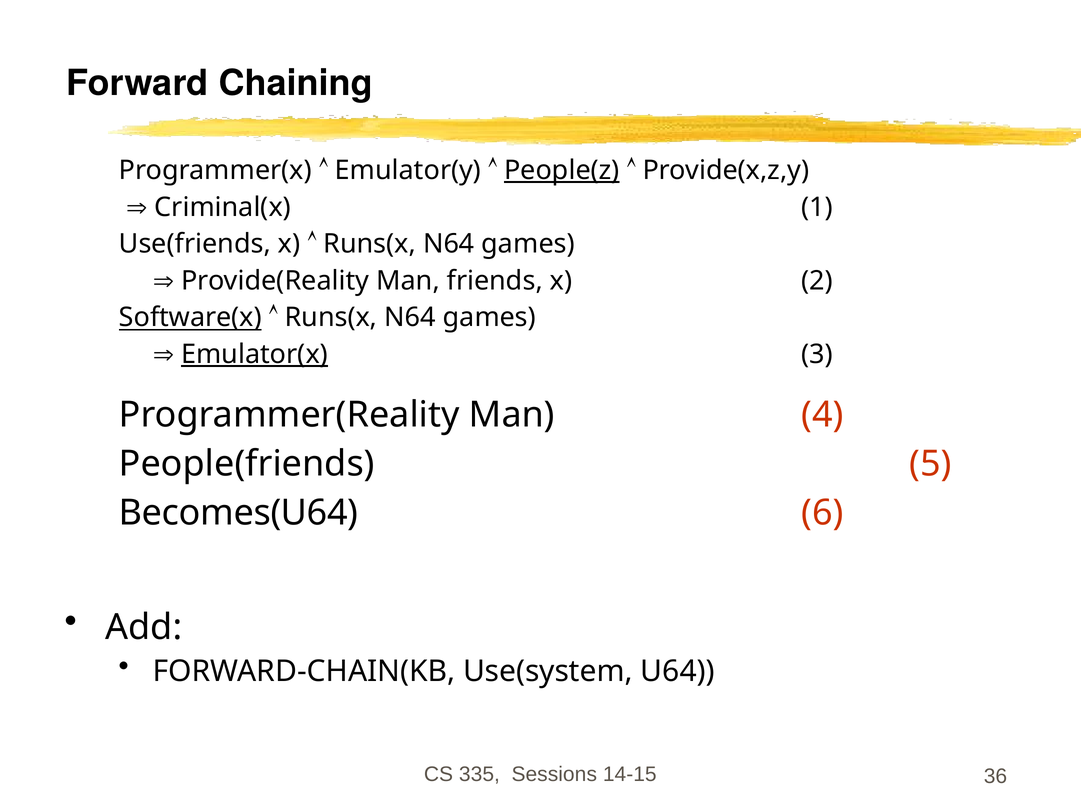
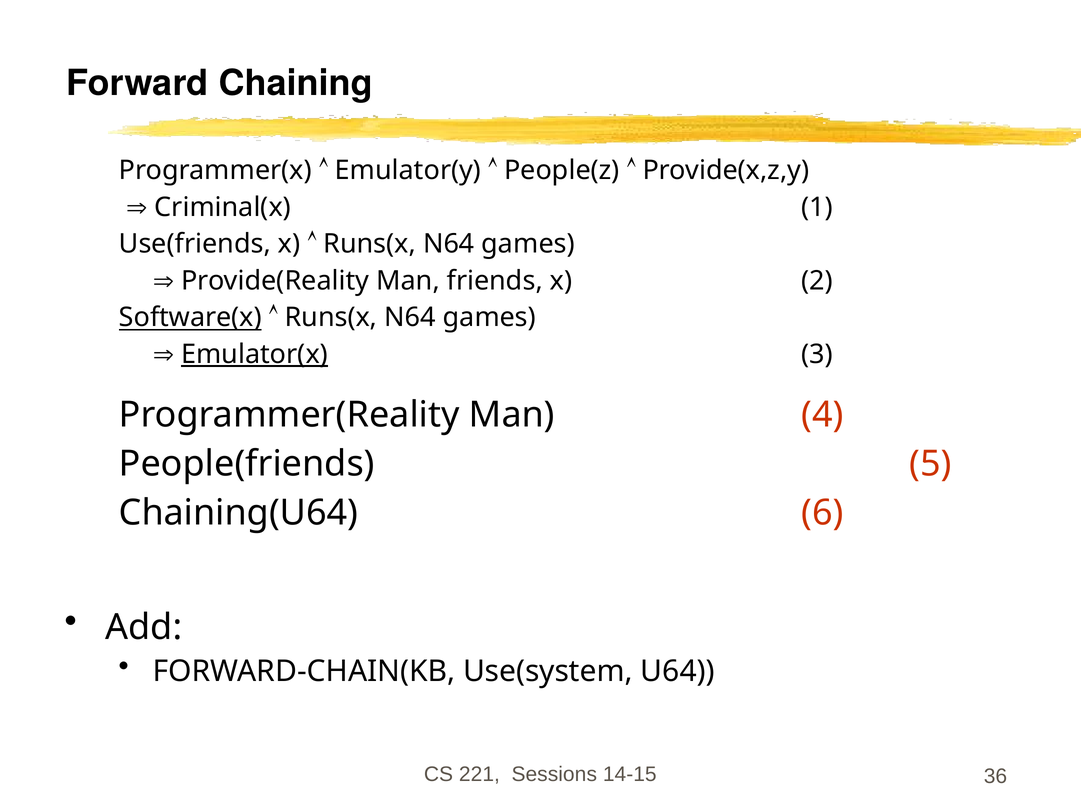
People(z underline: present -> none
Becomes(U64: Becomes(U64 -> Chaining(U64
335: 335 -> 221
